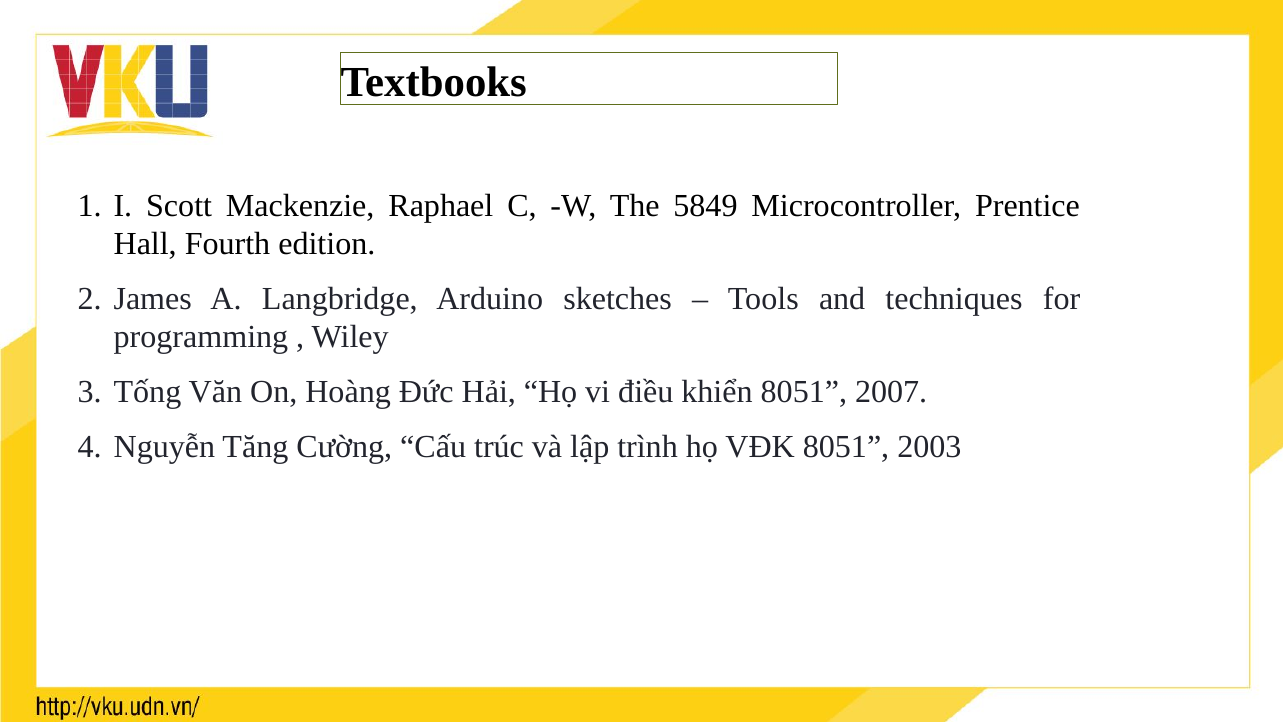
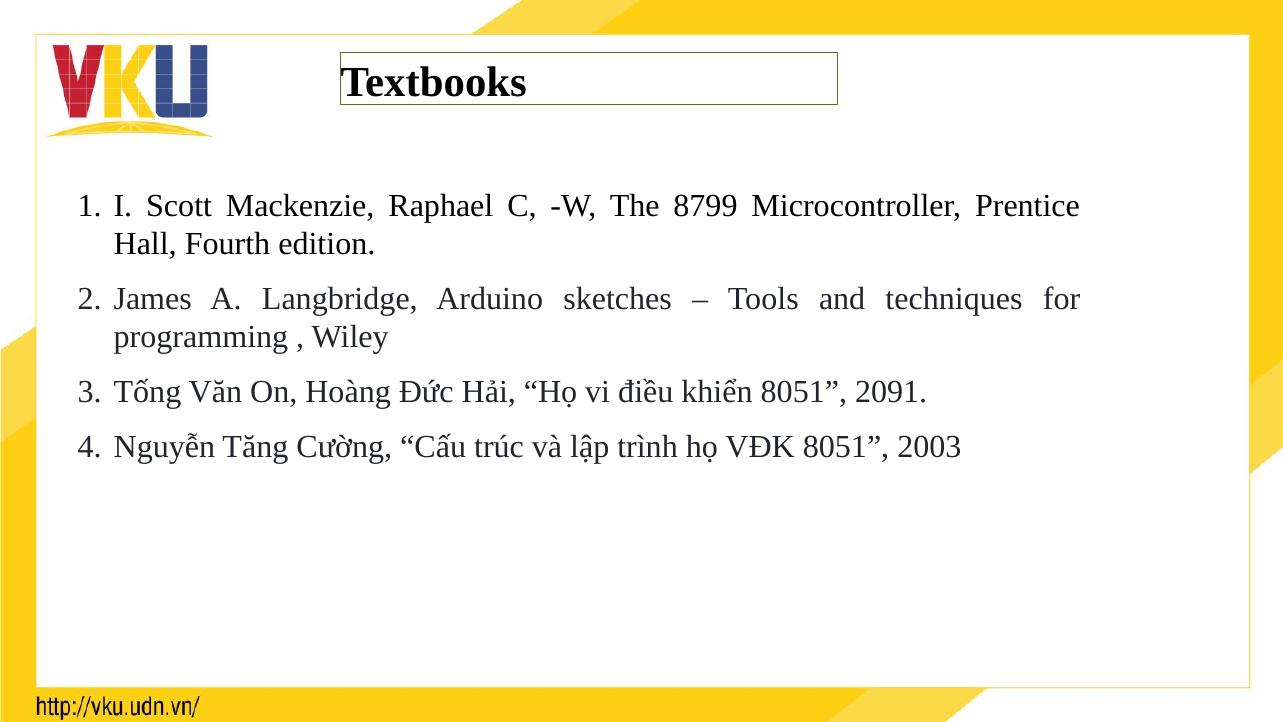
5849: 5849 -> 8799
2007: 2007 -> 2091
